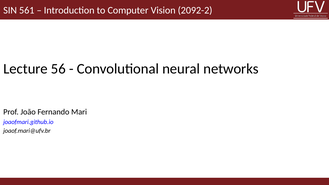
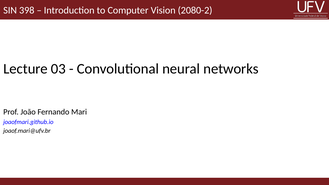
561: 561 -> 398
2092-2: 2092-2 -> 2080-2
56: 56 -> 03
